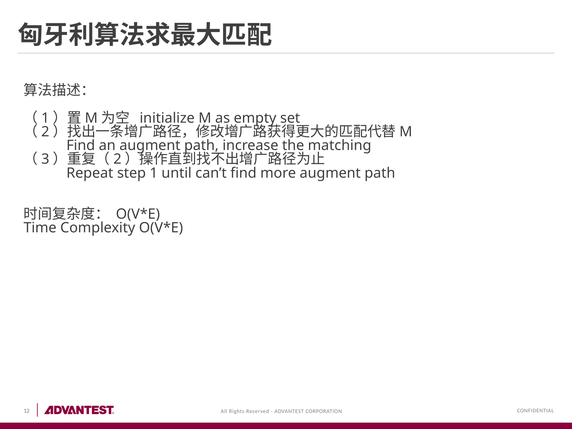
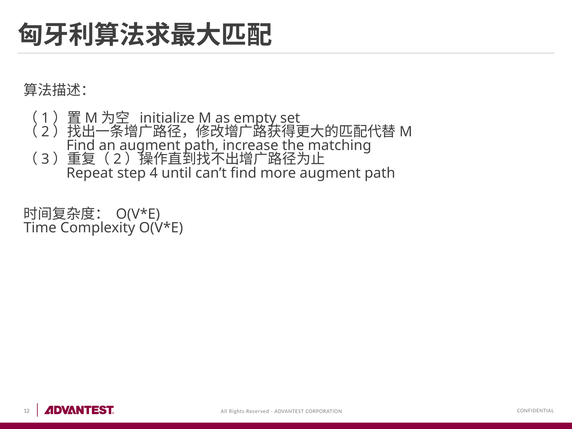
1: 1 -> 4
